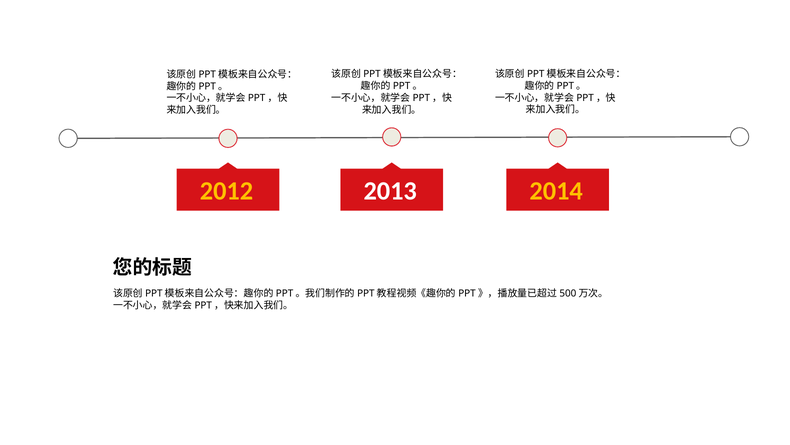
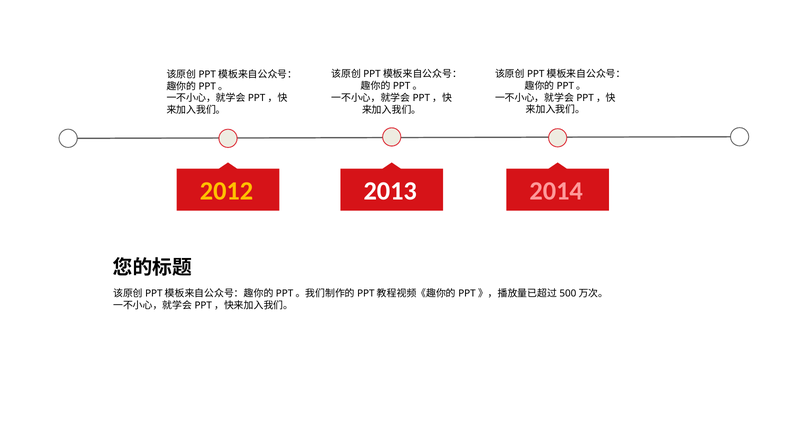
2014 colour: yellow -> pink
